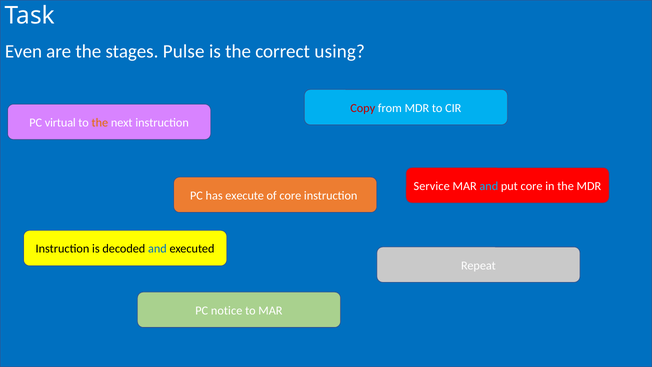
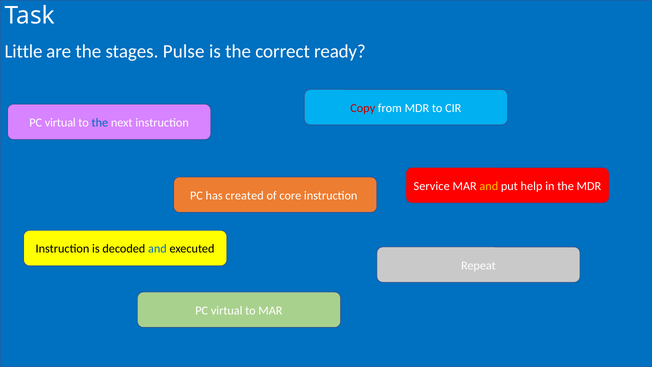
Even: Even -> Little
using: using -> ready
the at (100, 123) colour: orange -> blue
and at (489, 186) colour: light blue -> yellow
put core: core -> help
execute: execute -> created
notice at (227, 310): notice -> virtual
